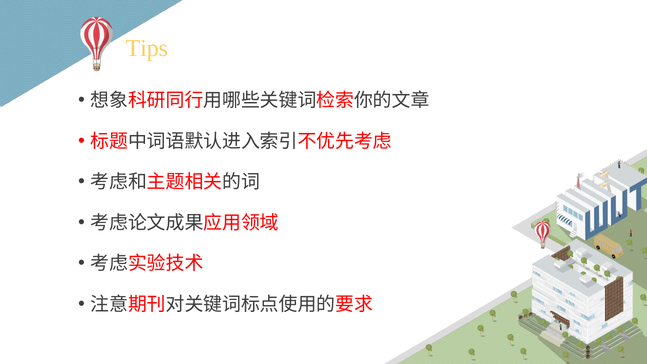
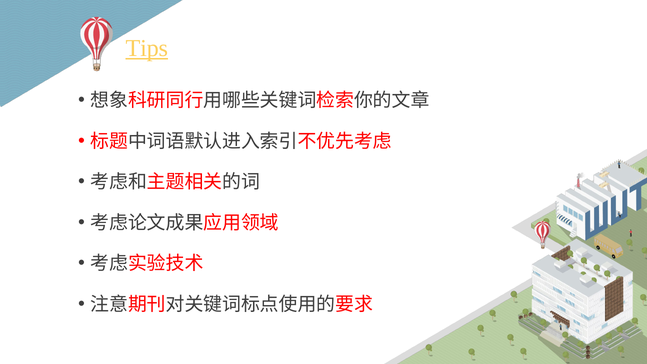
Tips underline: none -> present
